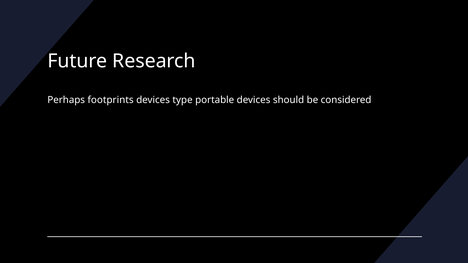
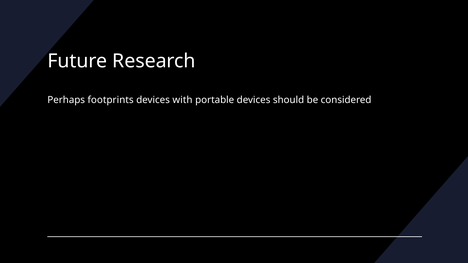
type: type -> with
